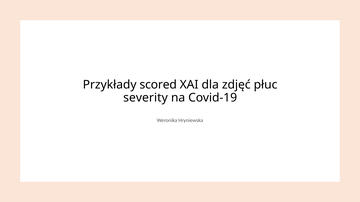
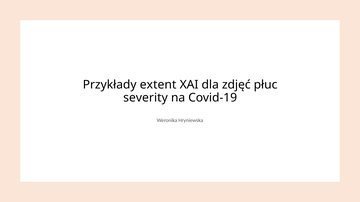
scored: scored -> extent
